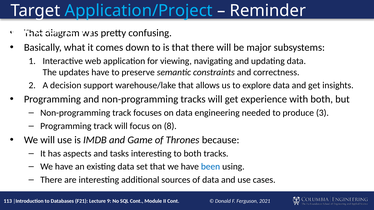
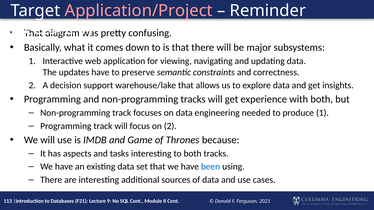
Application/Project colour: light blue -> pink
produce 3: 3 -> 1
on 8: 8 -> 2
